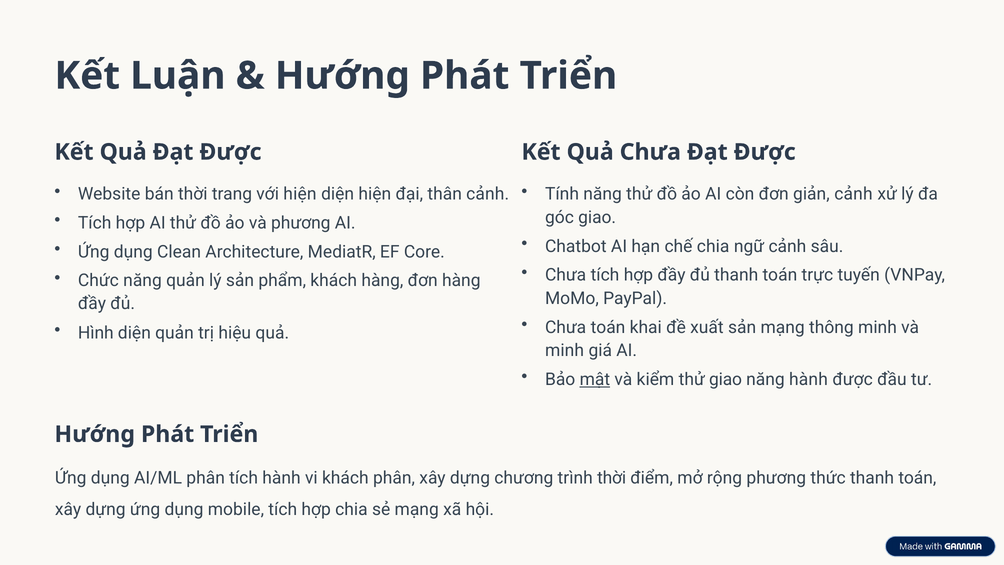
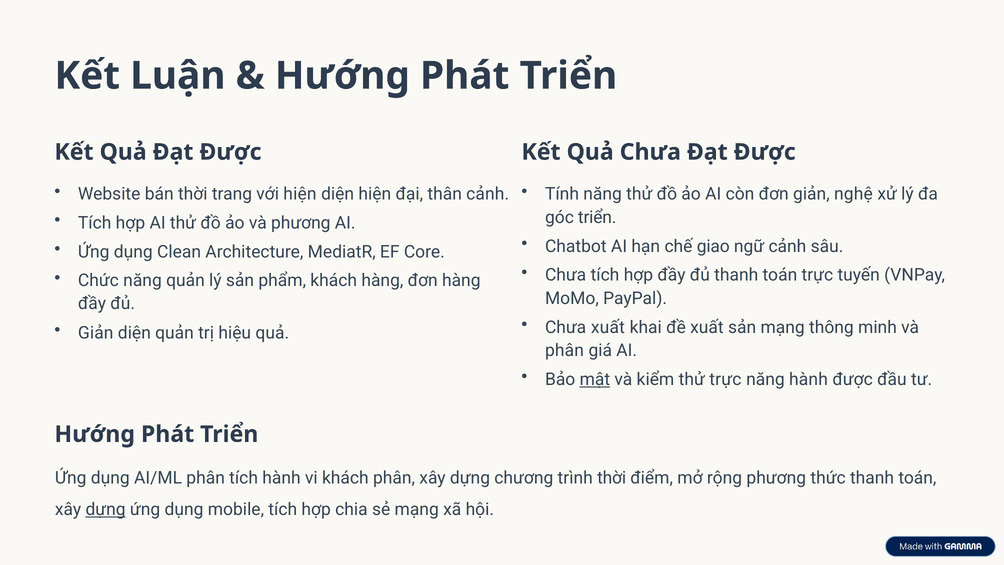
giản cảnh: cảnh -> nghệ
góc giao: giao -> triển
chế chia: chia -> giao
Chưa toán: toán -> xuất
Hình at (96, 333): Hình -> Giản
minh at (565, 350): minh -> phân
thử giao: giao -> trực
dựng at (106, 509) underline: none -> present
